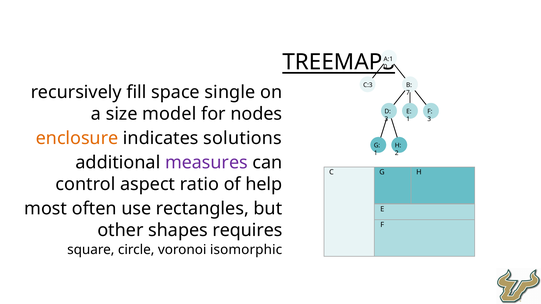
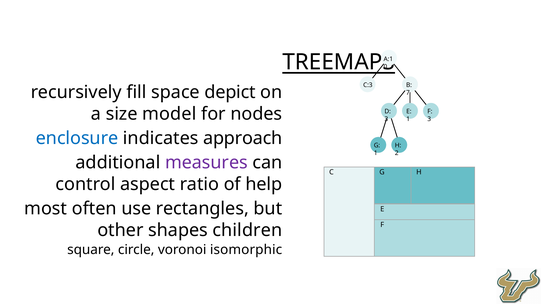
single: single -> depict
enclosure colour: orange -> blue
solutions: solutions -> approach
requires: requires -> children
